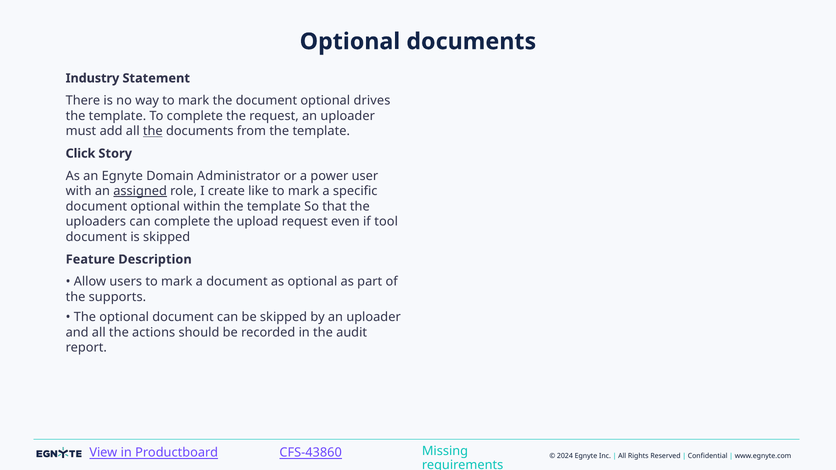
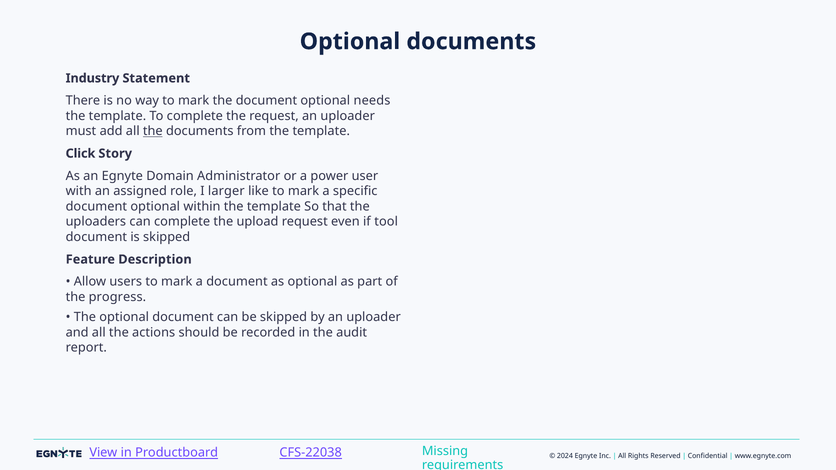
drives: drives -> needs
assigned underline: present -> none
create: create -> larger
supports: supports -> progress
CFS-43860: CFS-43860 -> CFS-22038
